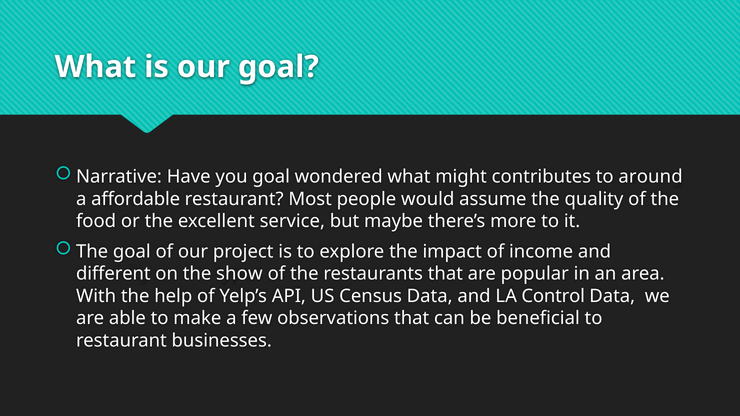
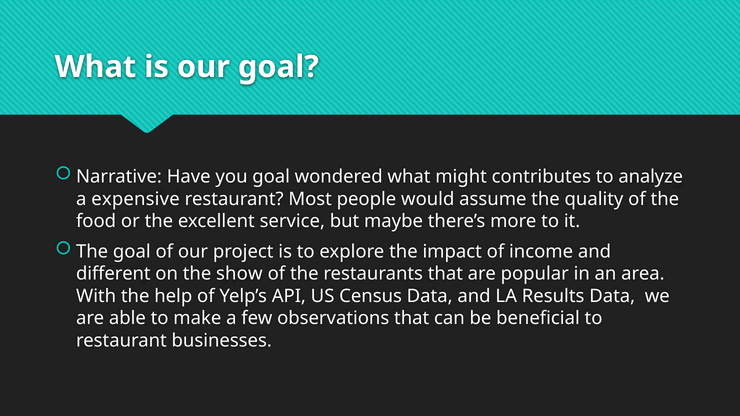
around: around -> analyze
affordable: affordable -> expensive
Control: Control -> Results
